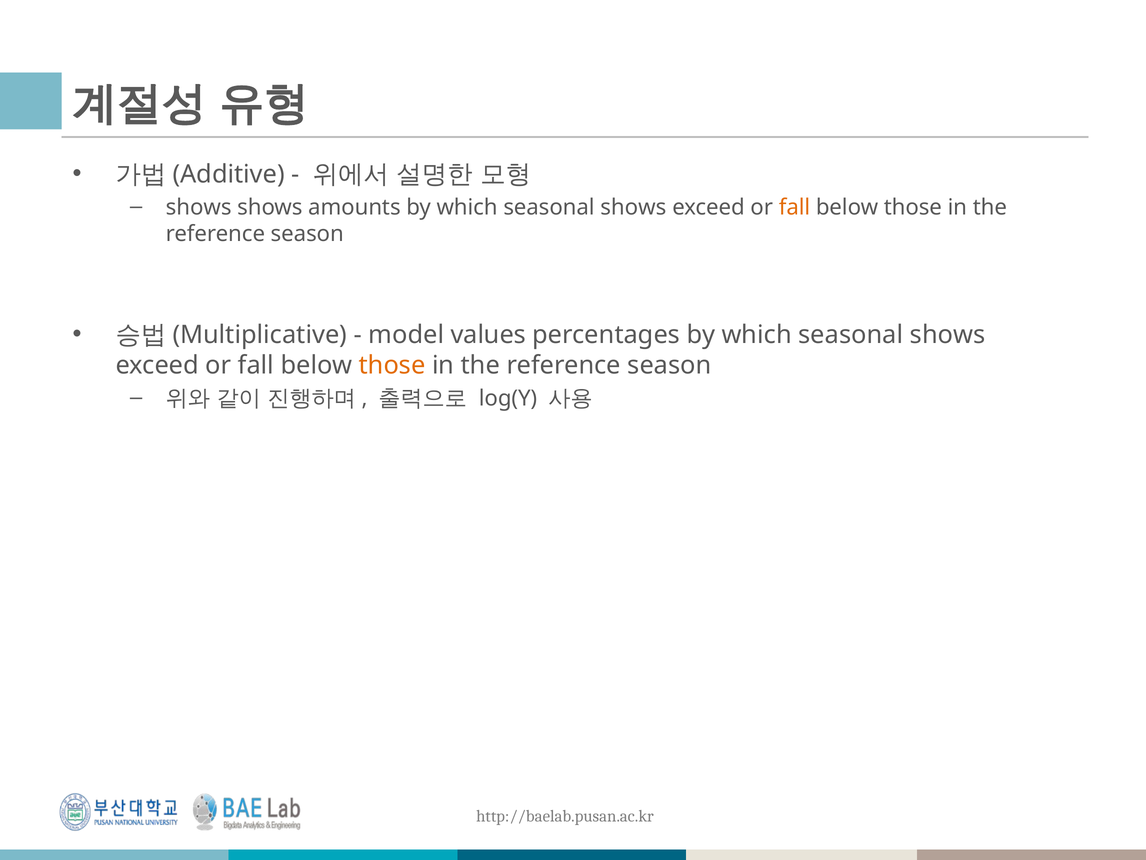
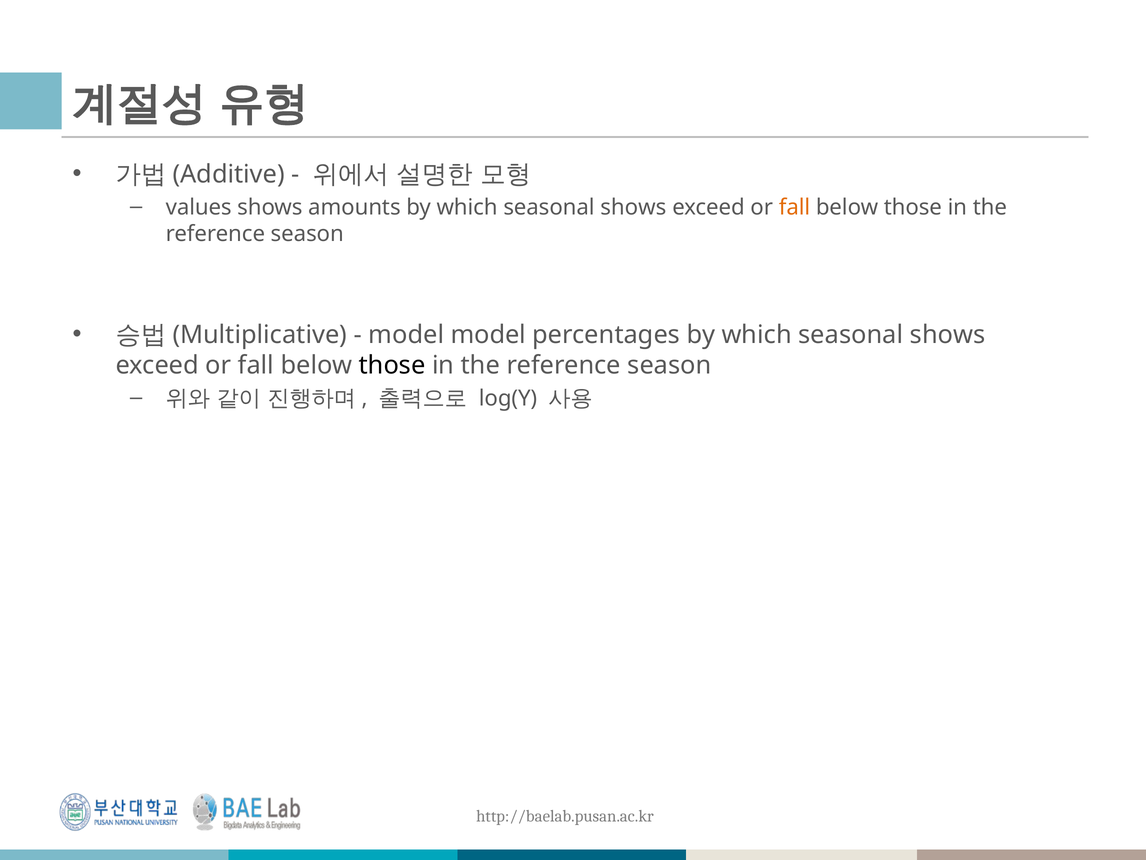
shows at (199, 207): shows -> values
model values: values -> model
those at (392, 365) colour: orange -> black
